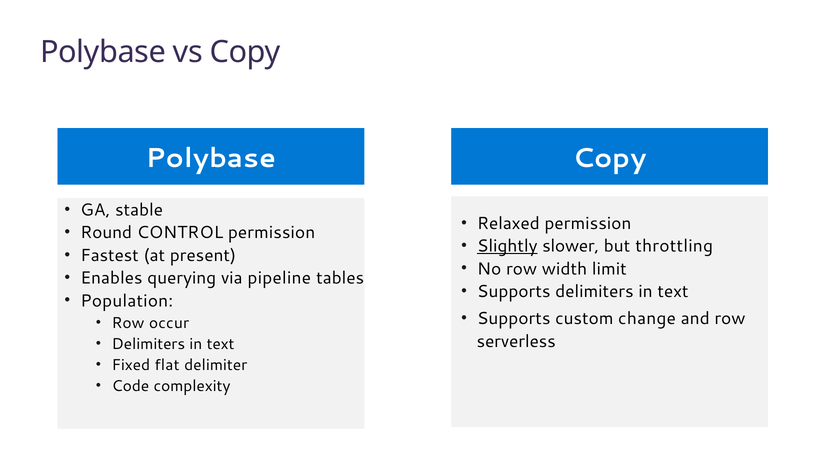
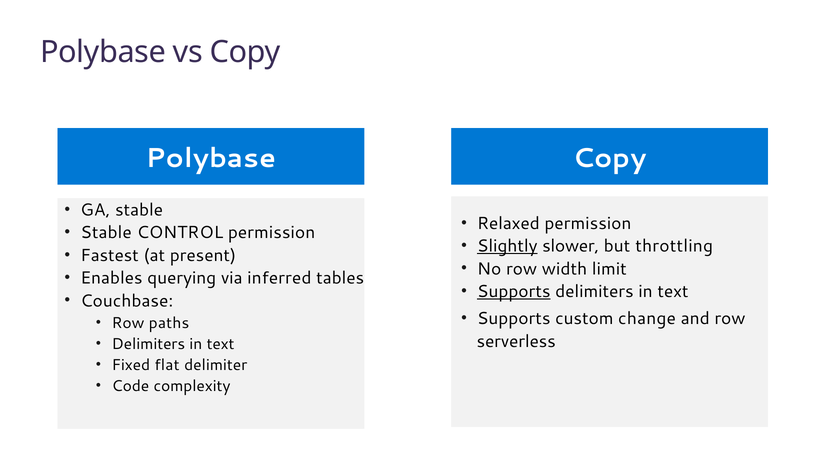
Round at (106, 233): Round -> Stable
pipeline: pipeline -> inferred
Supports at (514, 291) underline: none -> present
Population: Population -> Couchbase
occur: occur -> paths
